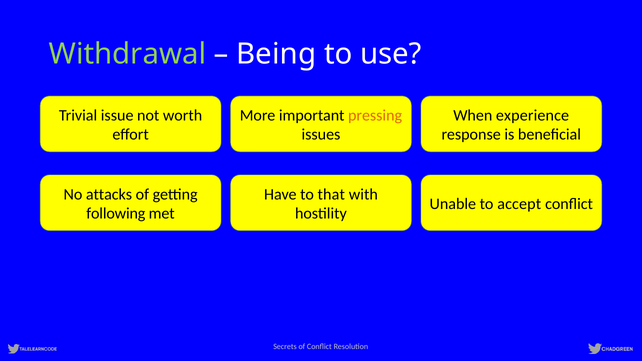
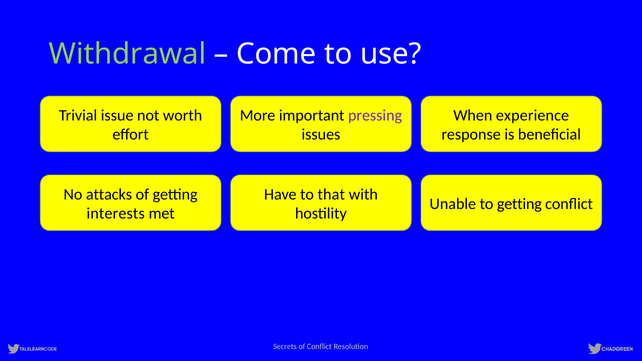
Being: Being -> Come
pressing colour: orange -> purple
to accept: accept -> getting
following: following -> interests
